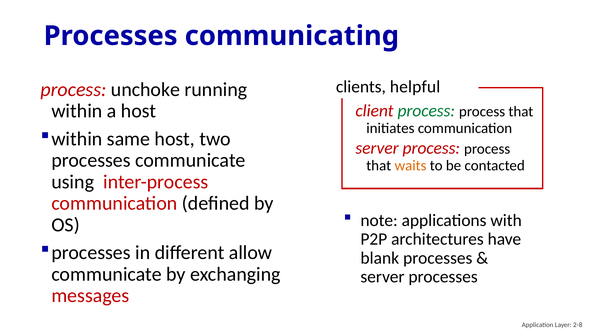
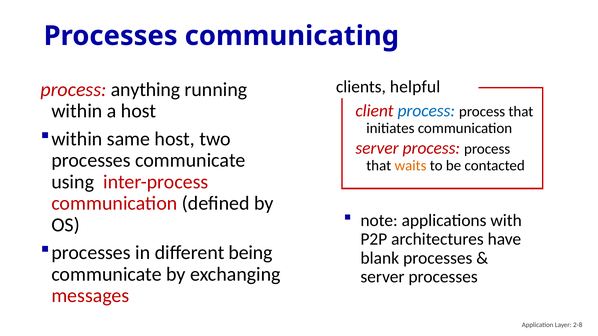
unchoke: unchoke -> anything
process at (426, 111) colour: green -> blue
allow: allow -> being
